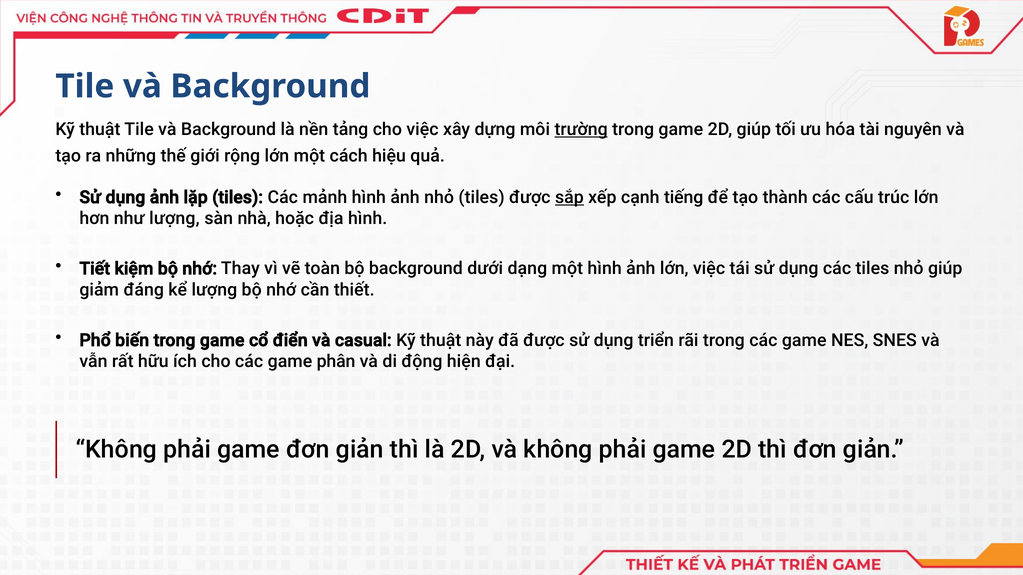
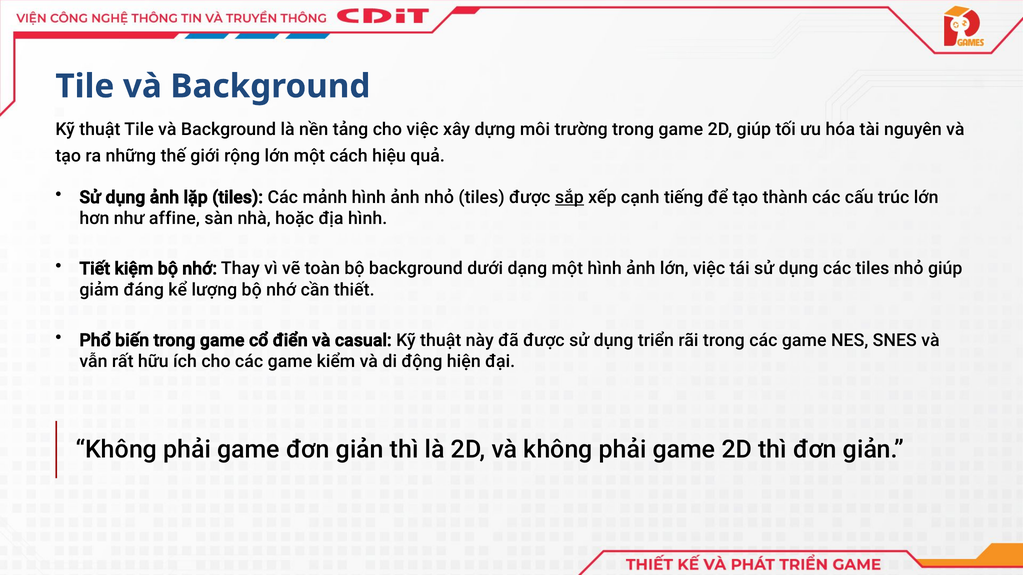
trường underline: present -> none
như lượng: lượng -> affine
phân: phân -> kiểm
